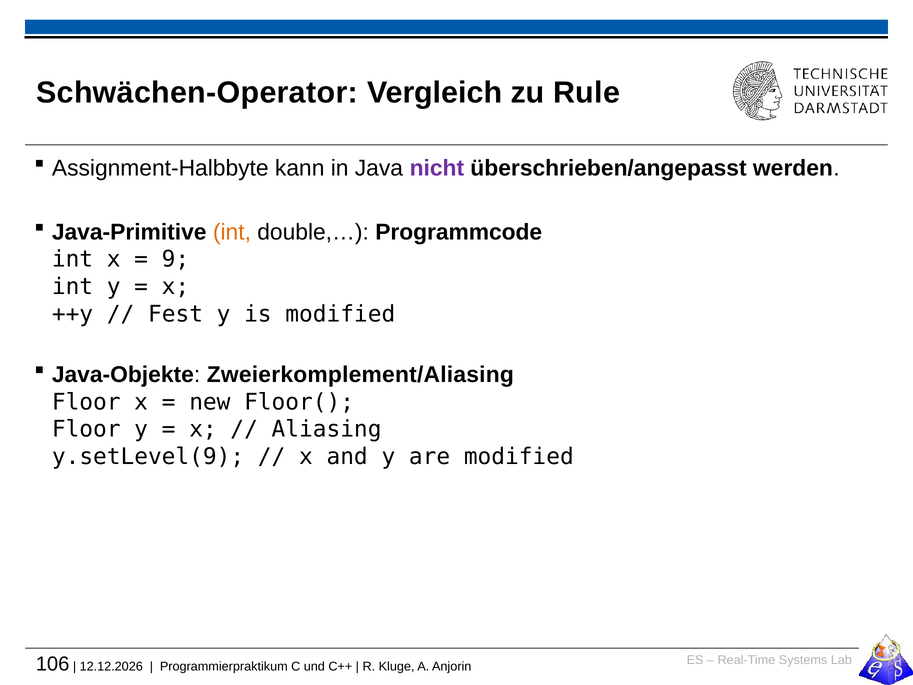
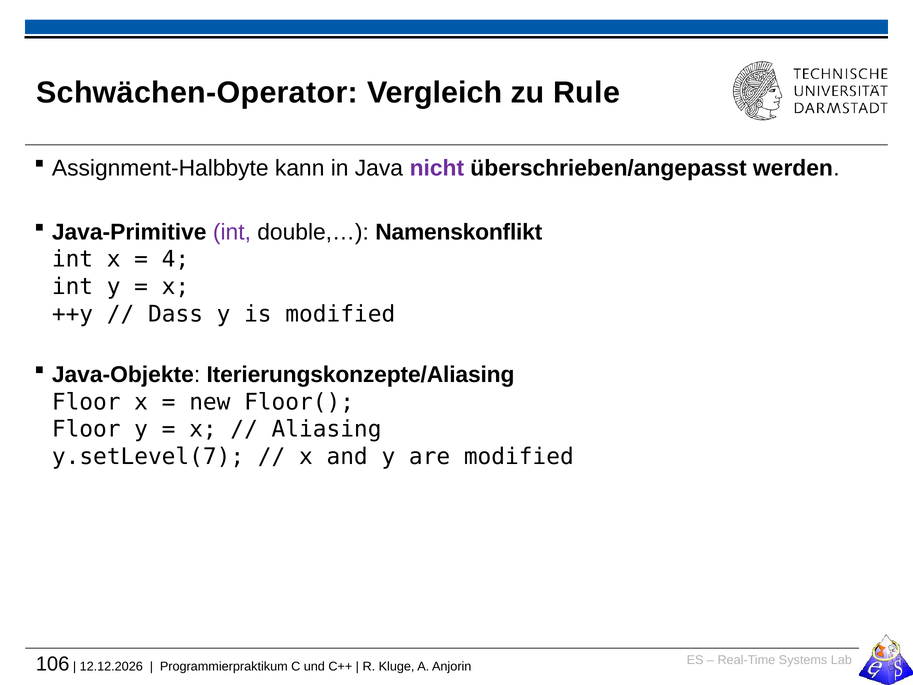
int at (232, 232) colour: orange -> purple
Programmcode: Programmcode -> Namenskonflikt
9: 9 -> 4
Fest: Fest -> Dass
Zweierkomplement/Aliasing: Zweierkomplement/Aliasing -> Iterierungskonzepte/Aliasing
y.setLevel(9: y.setLevel(9 -> y.setLevel(7
